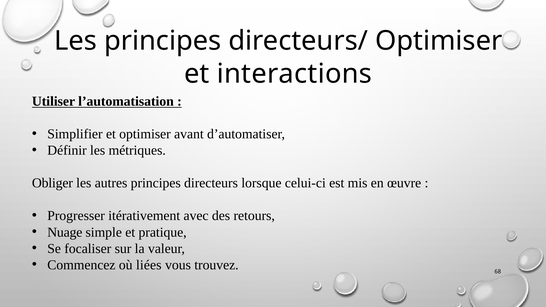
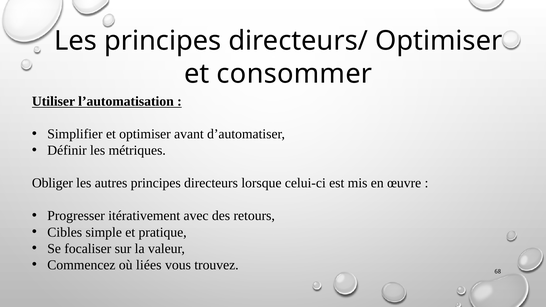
interactions: interactions -> consommer
Nuage: Nuage -> Cibles
